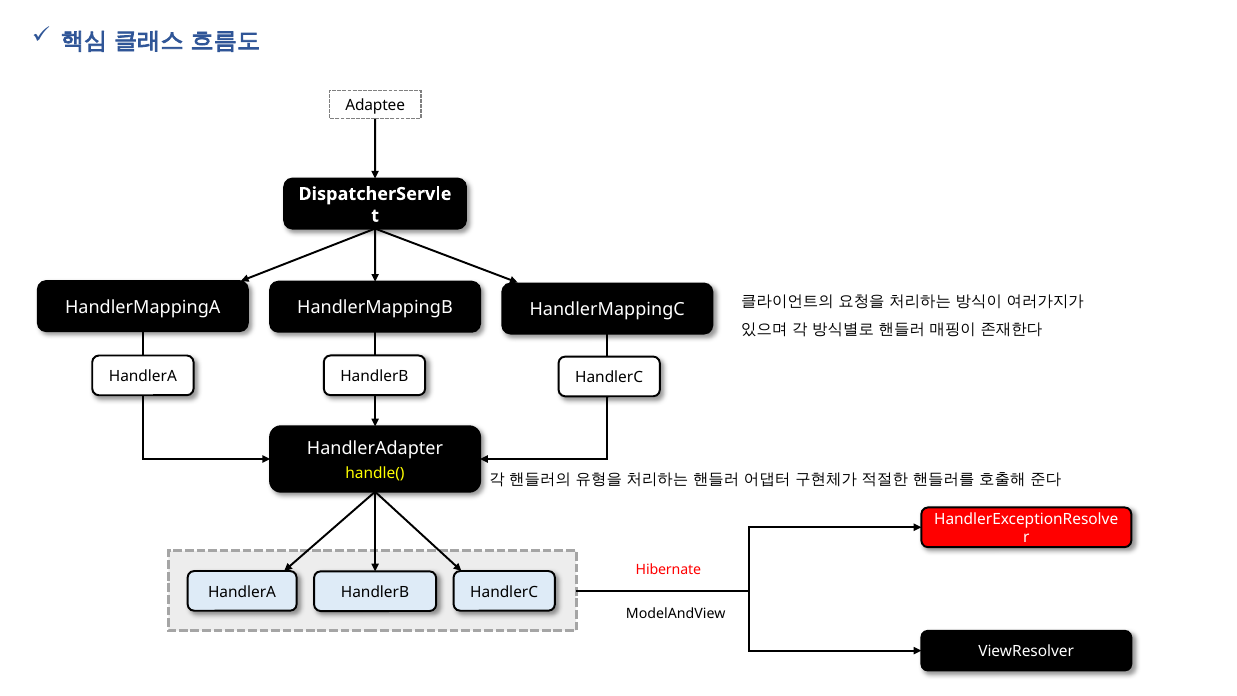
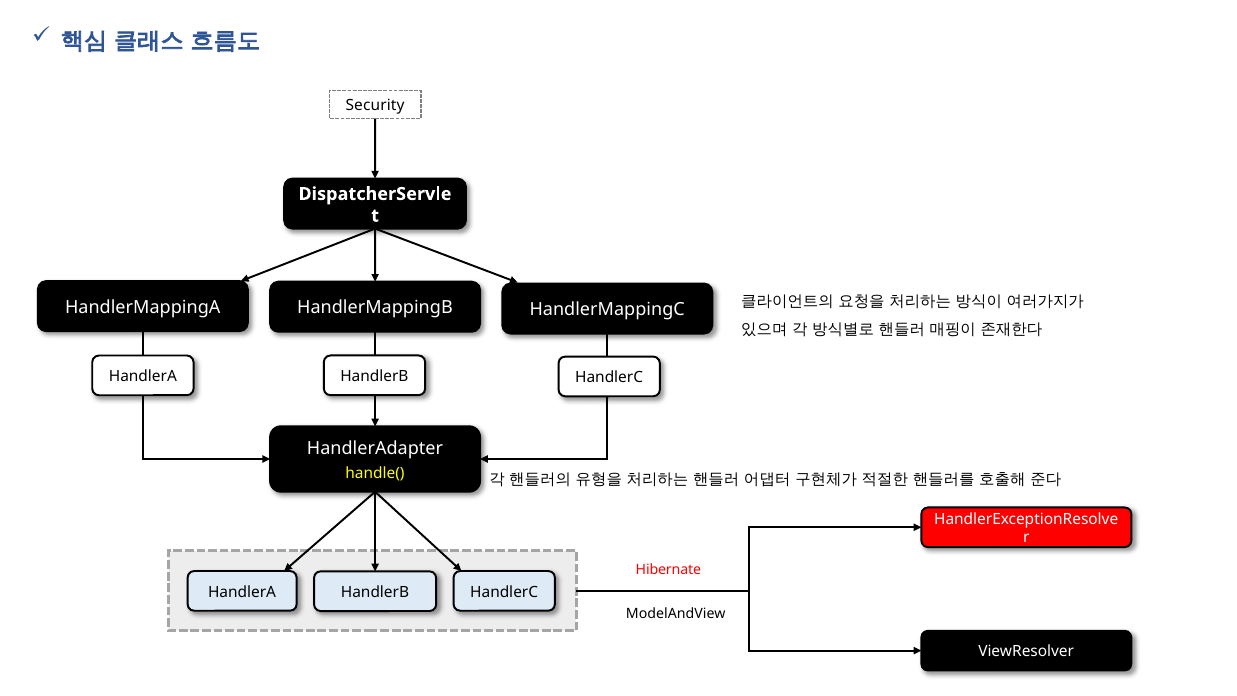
Adaptee: Adaptee -> Security
